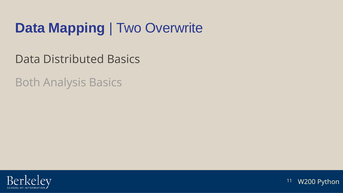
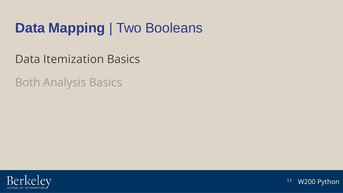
Overwrite: Overwrite -> Booleans
Distributed: Distributed -> Itemization
